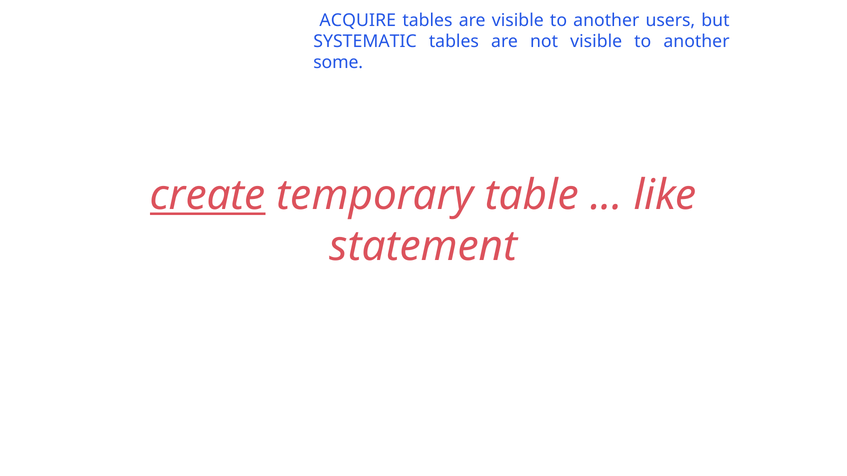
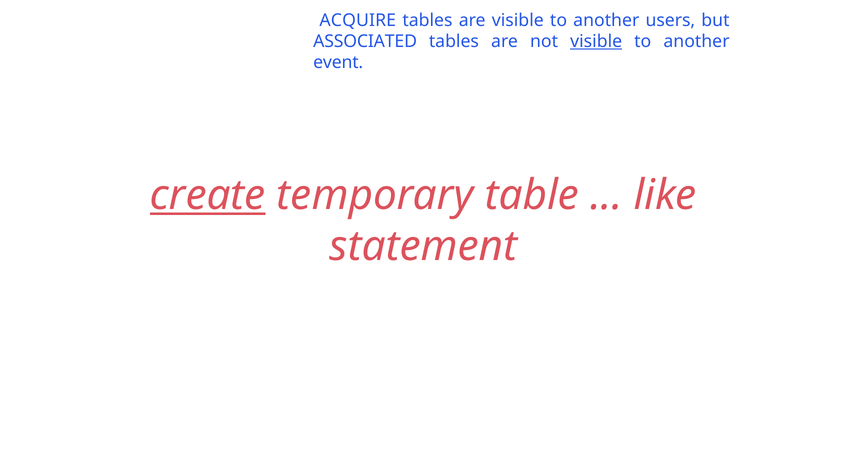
SYSTEMATIC: SYSTEMATIC -> ASSOCIATED
visible at (596, 41) underline: none -> present
some: some -> event
